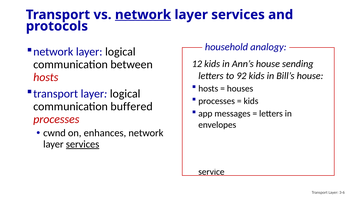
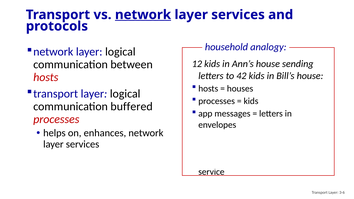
92: 92 -> 42
cwnd: cwnd -> helps
services at (83, 144) underline: present -> none
